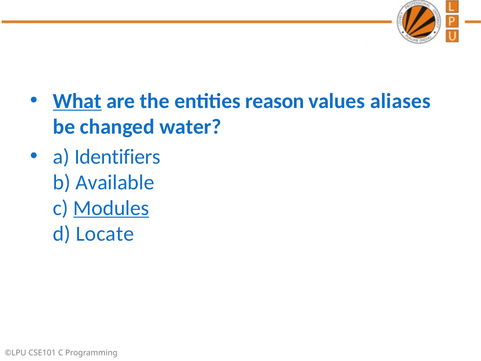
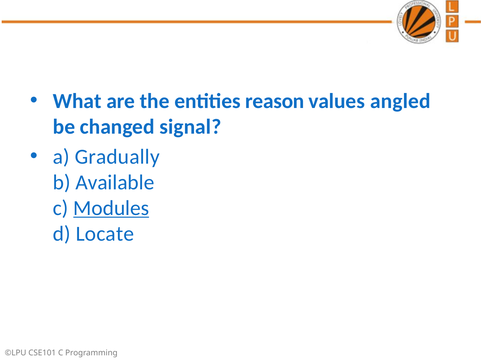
What underline: present -> none
aliases: aliases -> angled
water: water -> signal
Identifiers: Identifiers -> Gradually
